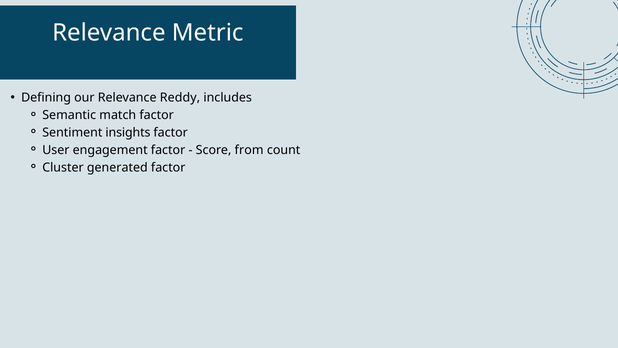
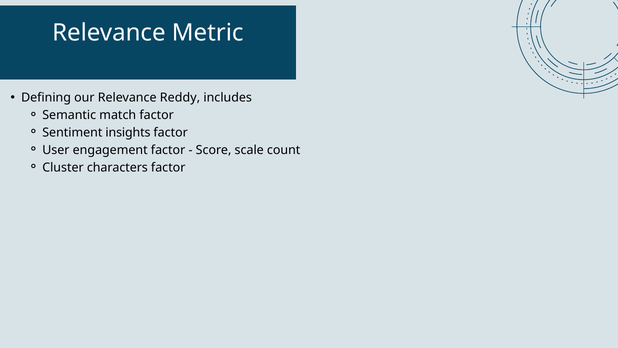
from: from -> scale
generated: generated -> characters
